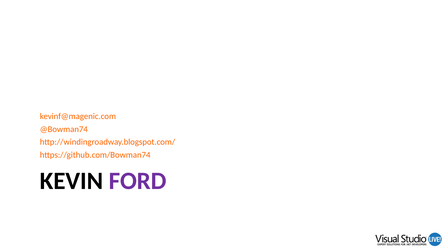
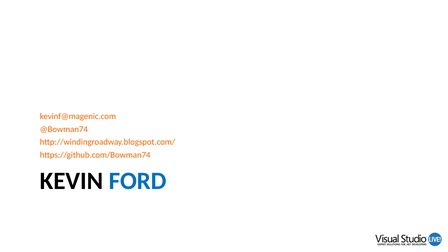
FORD colour: purple -> blue
